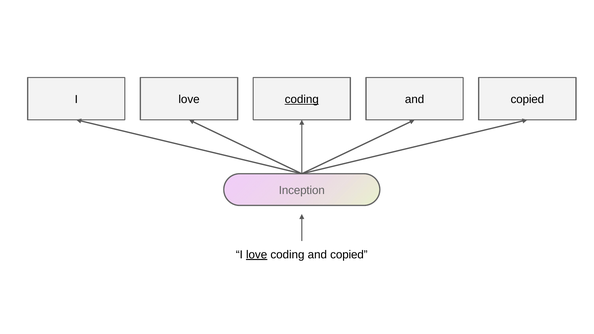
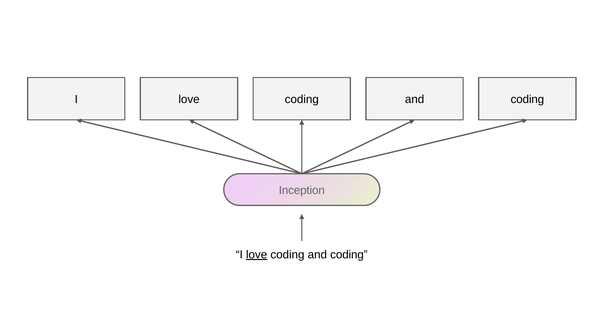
coding at (302, 100) underline: present -> none
copied at (527, 100): copied -> coding
copied at (349, 255): copied -> coding
